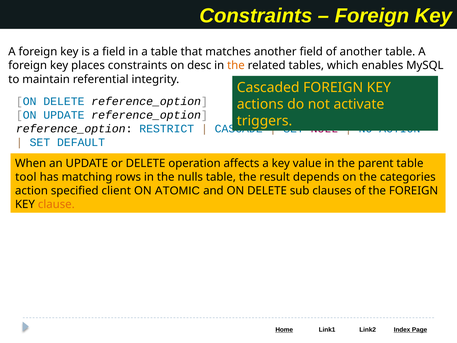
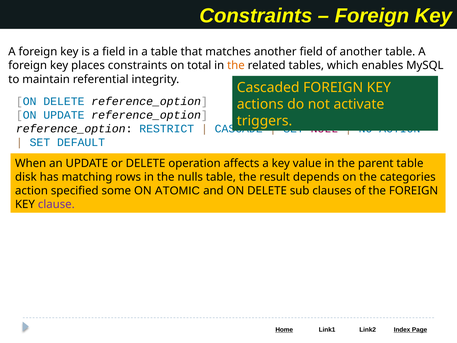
desc: desc -> total
tool: tool -> disk
client: client -> some
clause colour: orange -> purple
